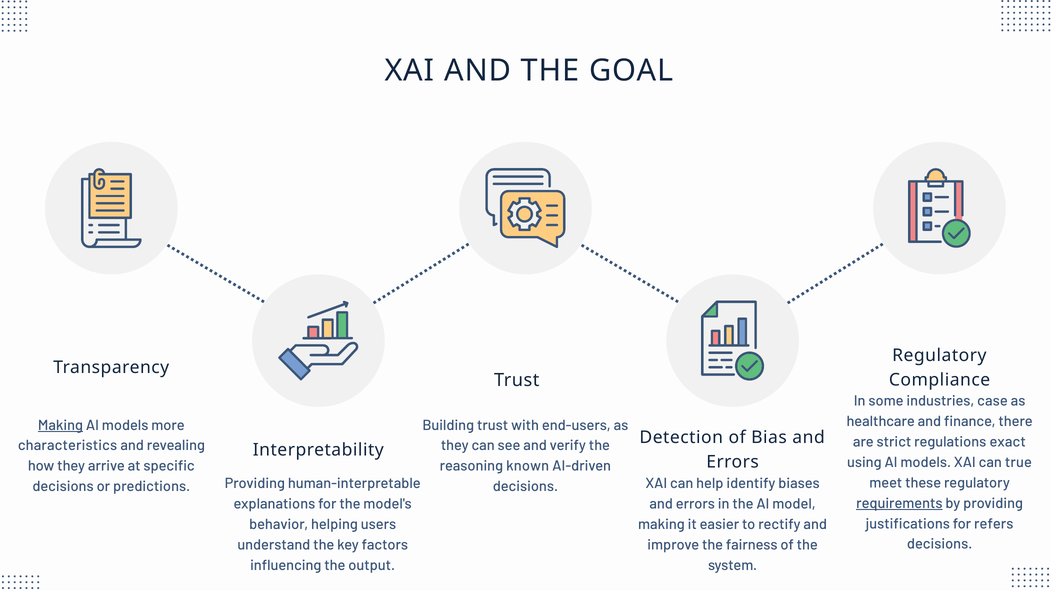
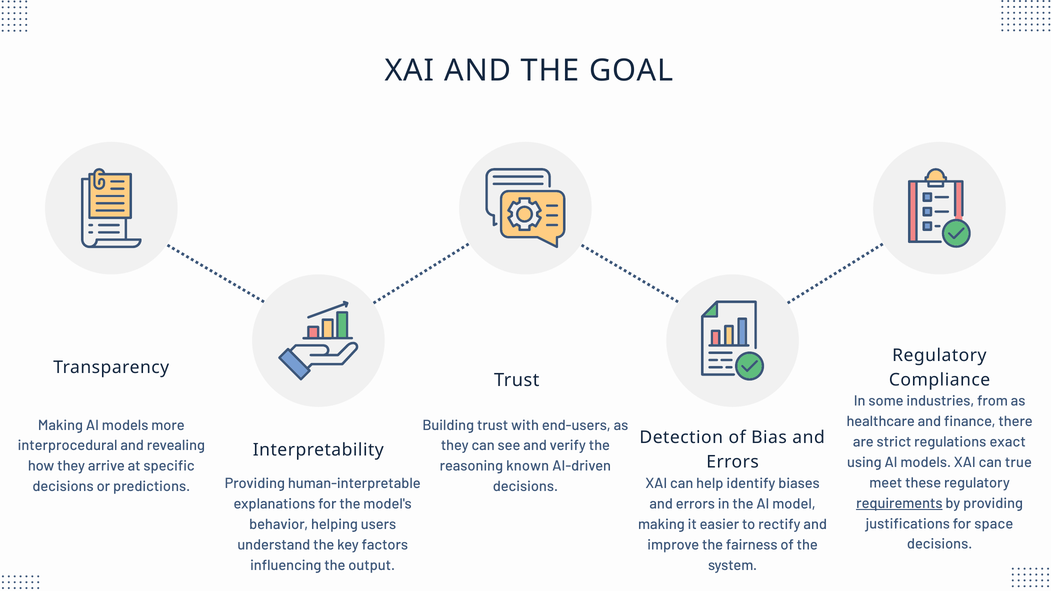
case: case -> from
Making at (60, 425) underline: present -> none
characteristics: characteristics -> interprocedural
refers: refers -> space
